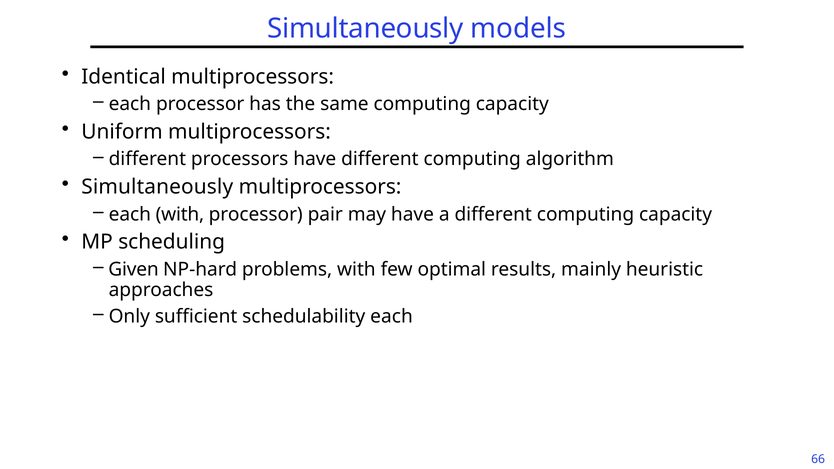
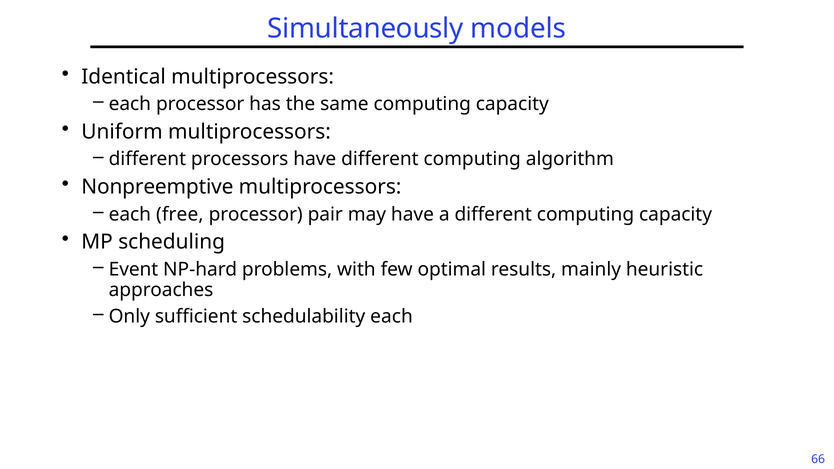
Simultaneously at (157, 187): Simultaneously -> Nonpreemptive
each with: with -> free
Given: Given -> Event
